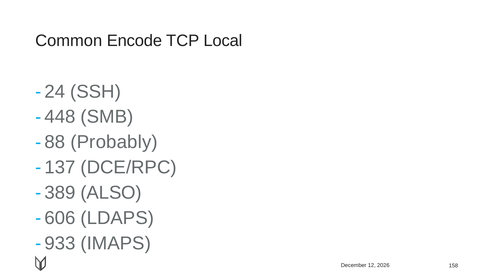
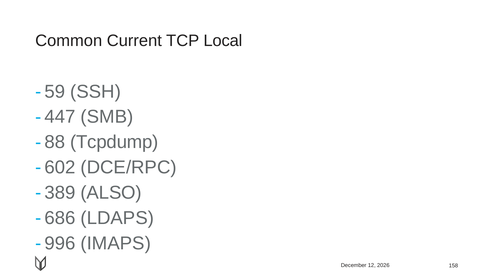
Encode: Encode -> Current
24: 24 -> 59
448: 448 -> 447
Probably: Probably -> Tcpdump
137: 137 -> 602
606: 606 -> 686
933: 933 -> 996
